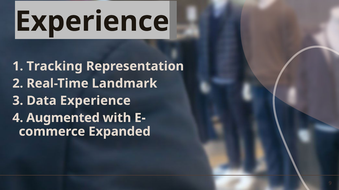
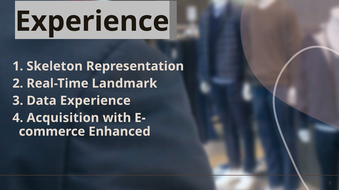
Tracking: Tracking -> Skeleton
Augmented: Augmented -> Acquisition
Expanded: Expanded -> Enhanced
